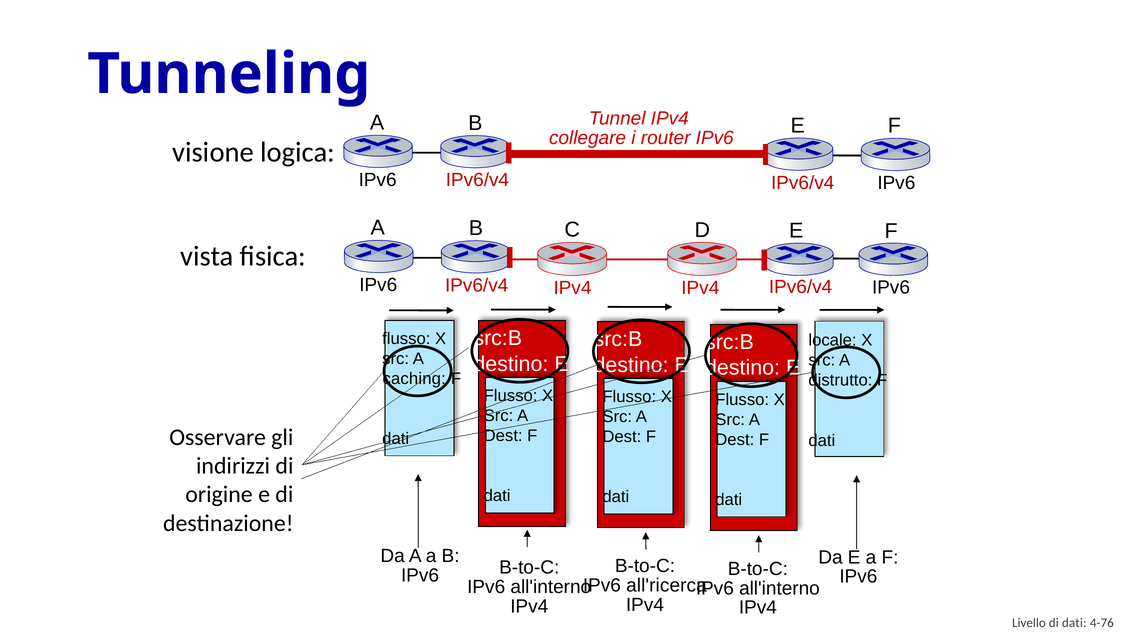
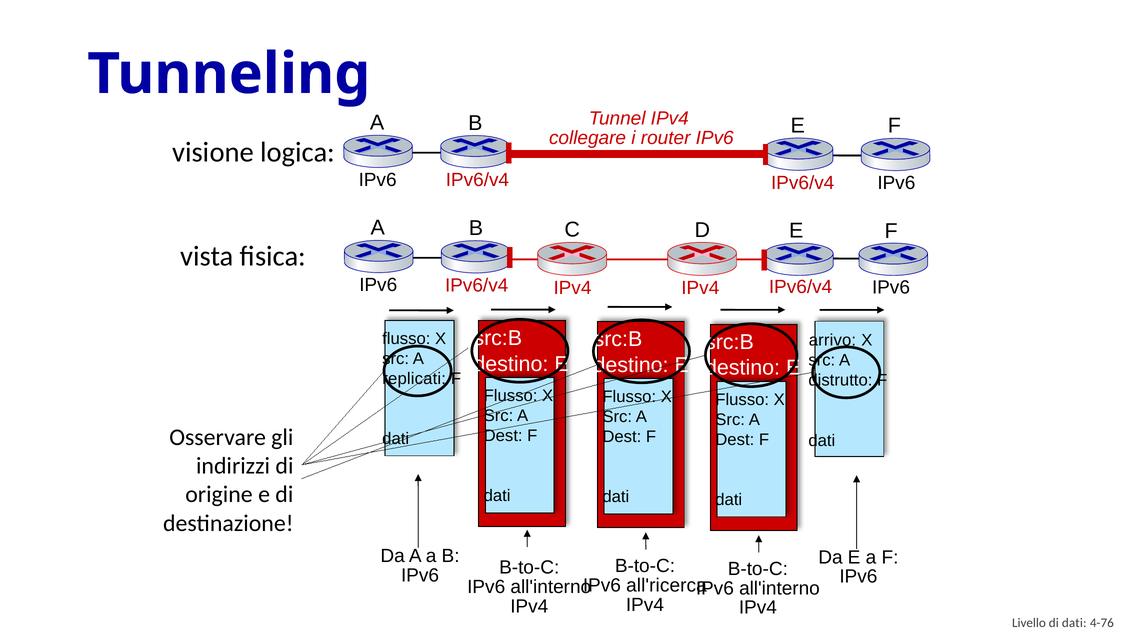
locale: locale -> arrivo
caching: caching -> replicati
